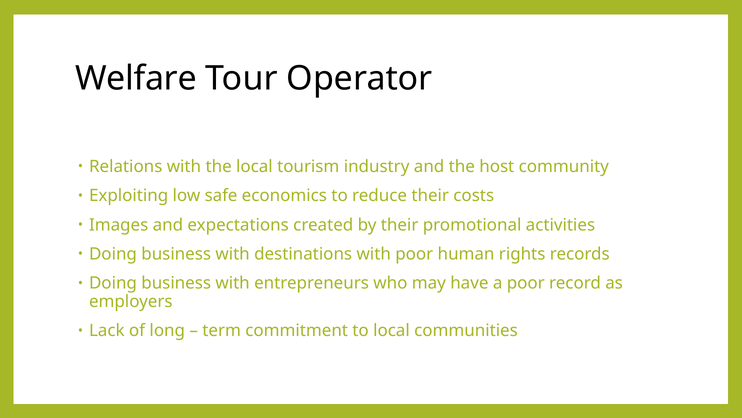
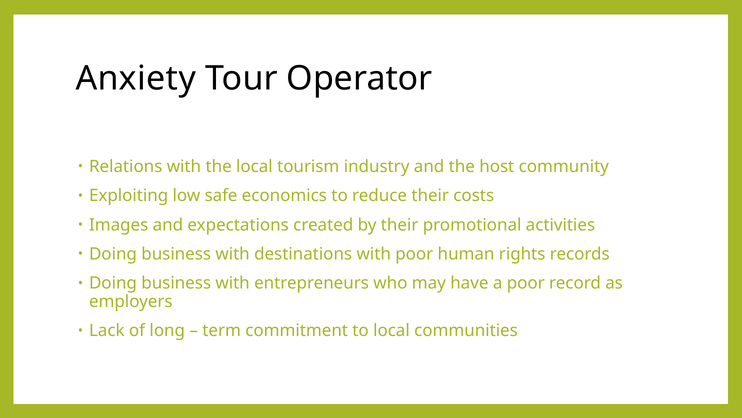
Welfare: Welfare -> Anxiety
